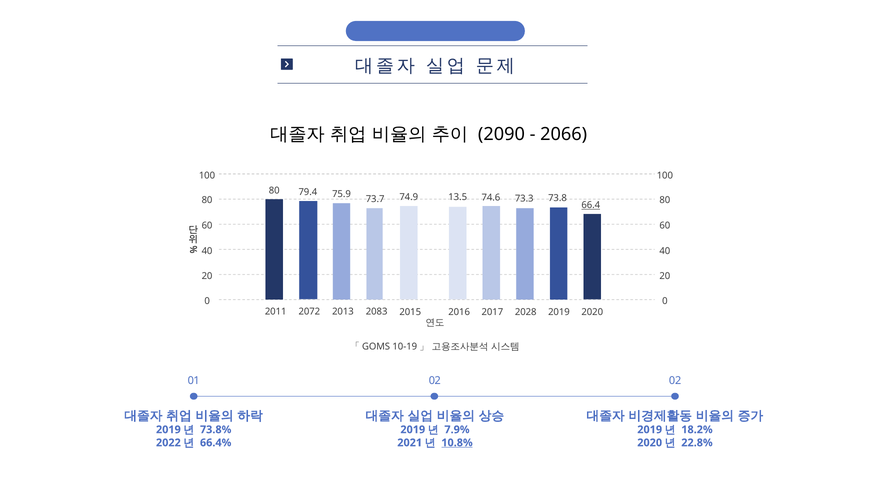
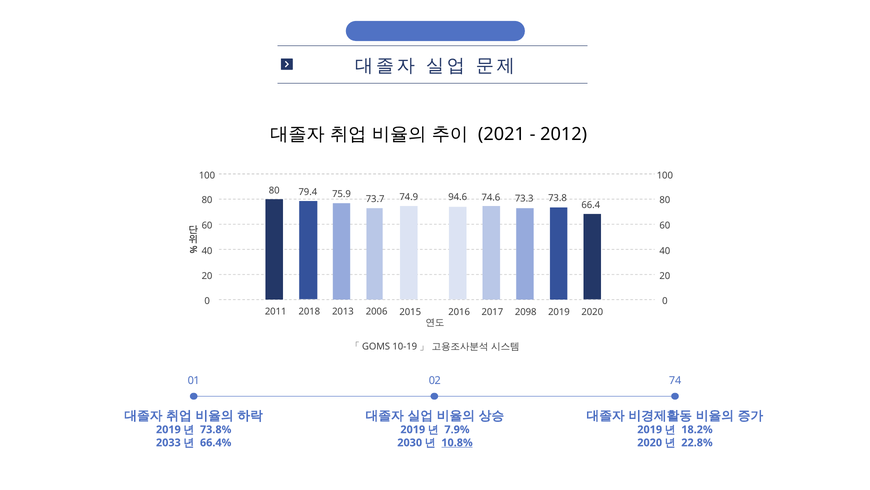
2090: 2090 -> 2021
2066: 2066 -> 2012
13.5: 13.5 -> 94.6
66.4 underline: present -> none
2072: 2072 -> 2018
2083: 2083 -> 2006
2028: 2028 -> 2098
02 02: 02 -> 74
2022: 2022 -> 2033
2021: 2021 -> 2030
